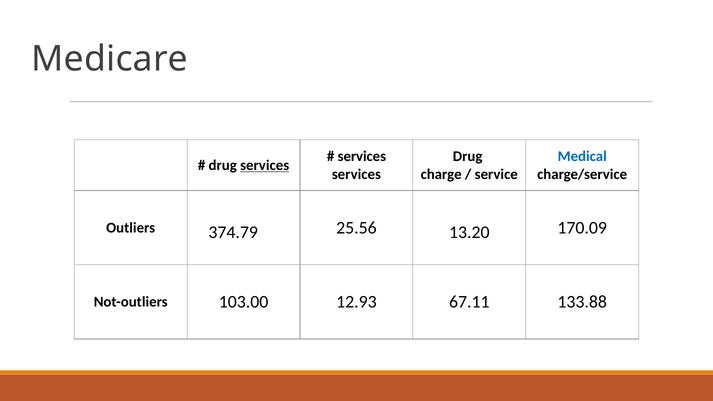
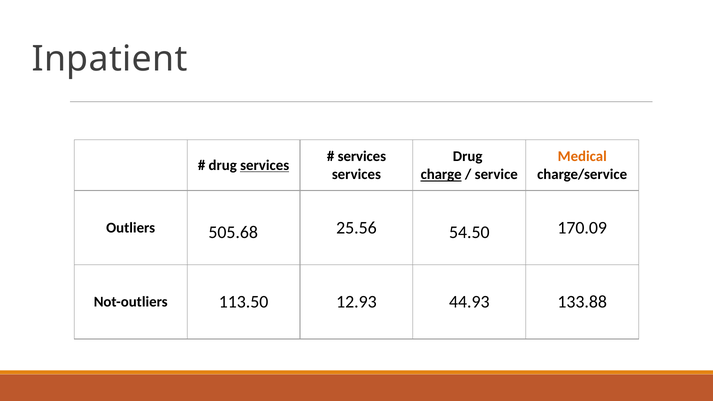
Medicare: Medicare -> Inpatient
Medical colour: blue -> orange
charge underline: none -> present
374.79: 374.79 -> 505.68
13.20: 13.20 -> 54.50
103.00: 103.00 -> 113.50
67.11: 67.11 -> 44.93
